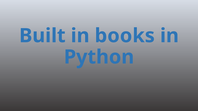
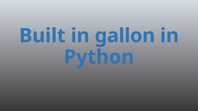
books: books -> gallon
